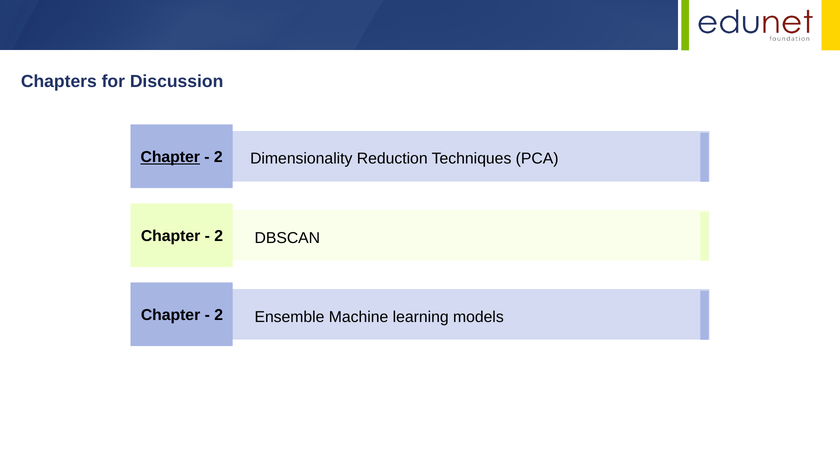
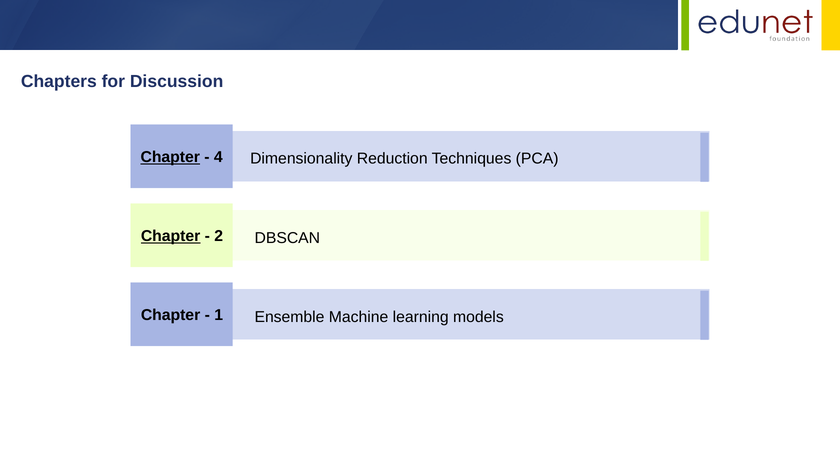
2 at (218, 157): 2 -> 4
Chapter at (171, 236) underline: none -> present
2 at (219, 316): 2 -> 1
